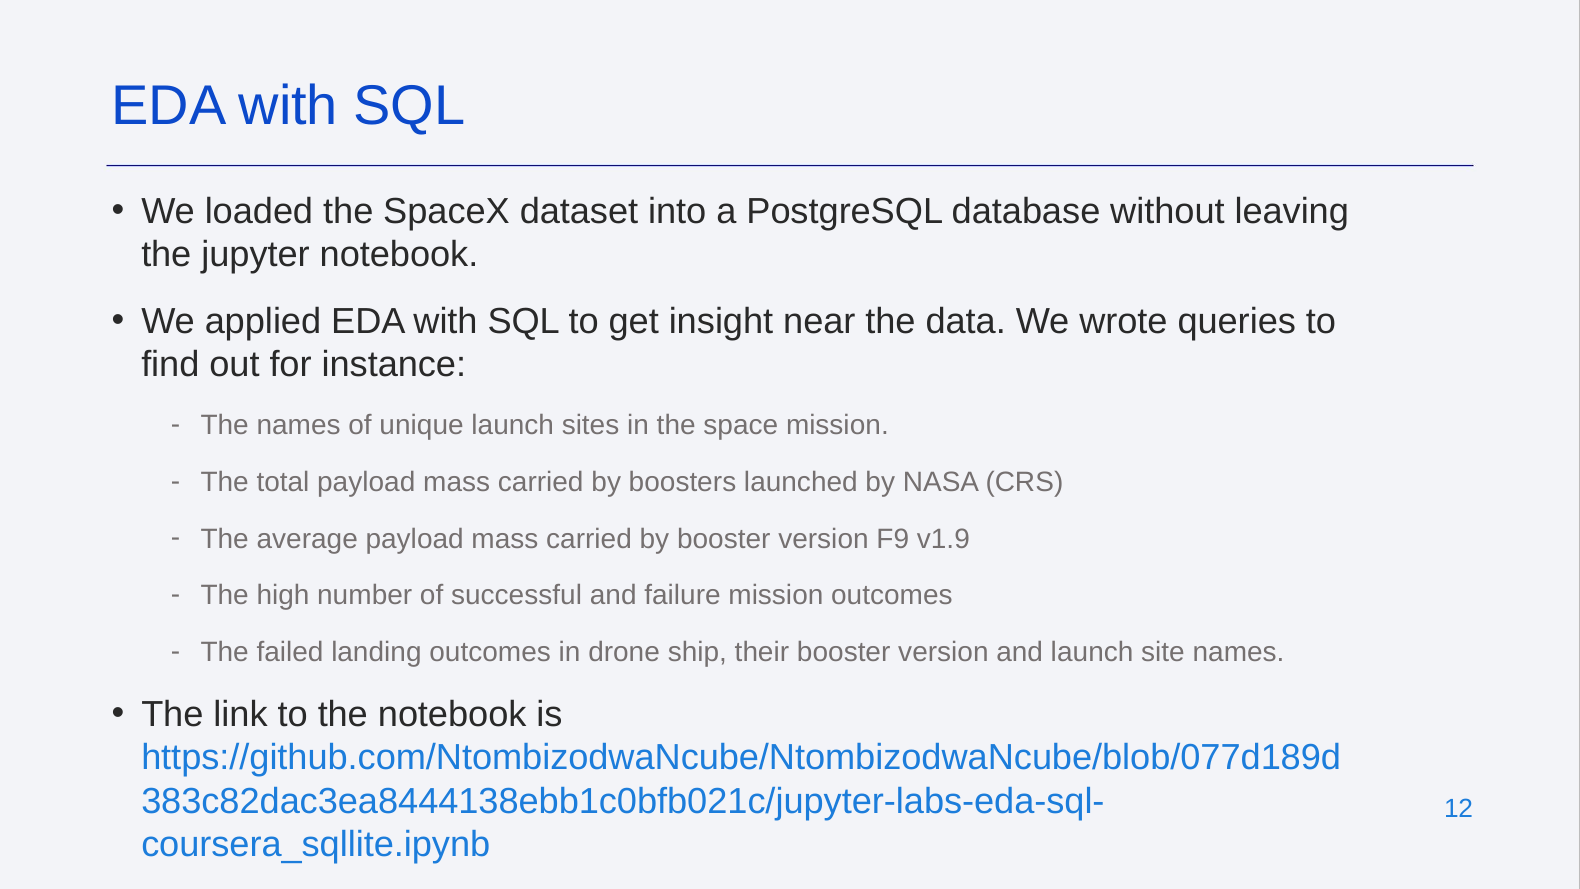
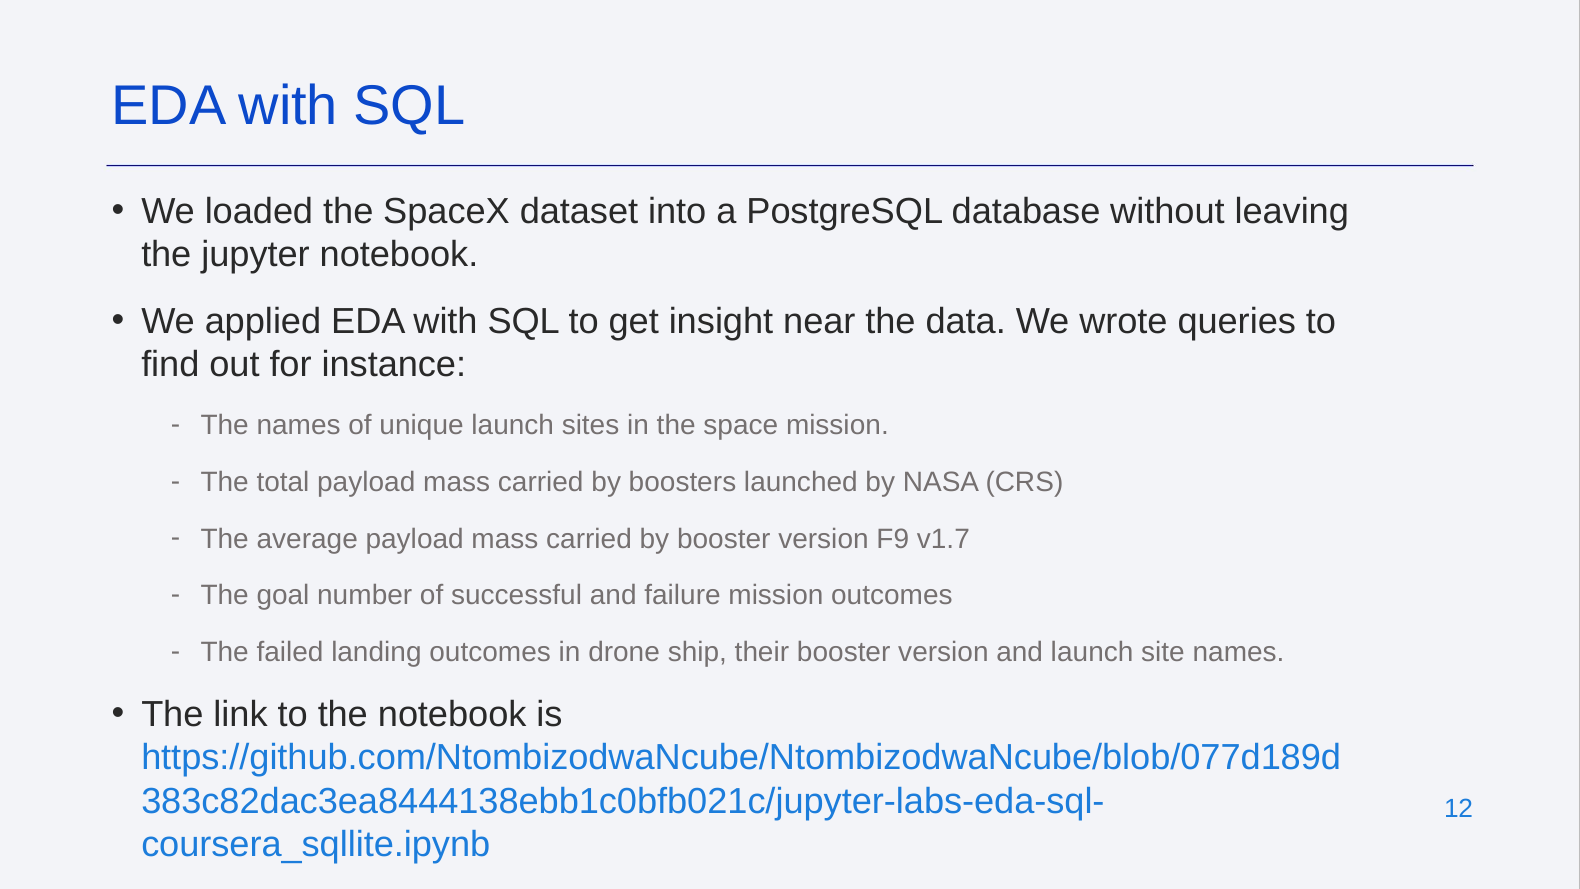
v1.9: v1.9 -> v1.7
high: high -> goal
